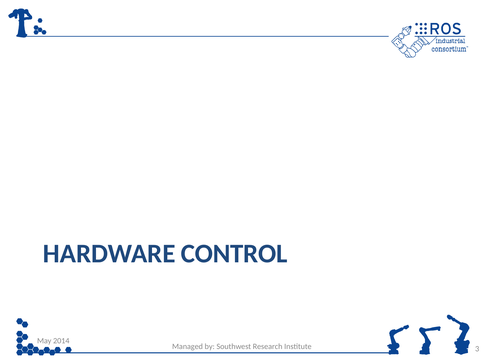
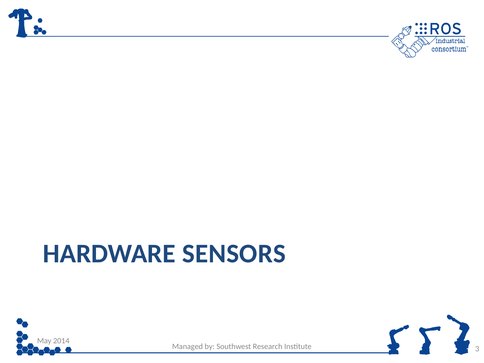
CONTROL: CONTROL -> SENSORS
